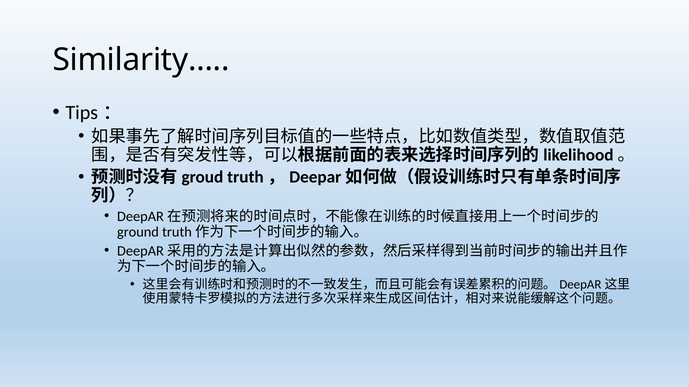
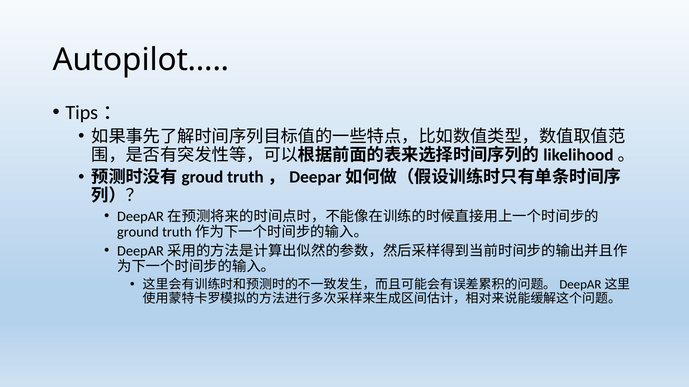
Similarity…: Similarity… -> Autopilot…
